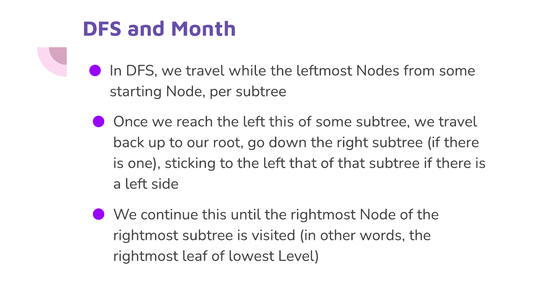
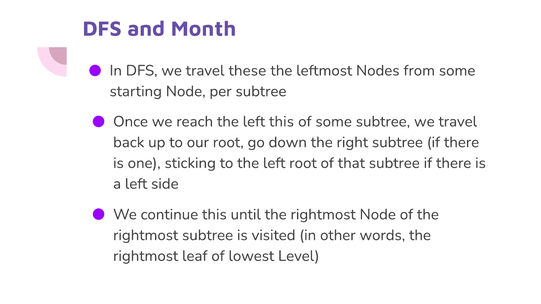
while: while -> these
left that: that -> root
